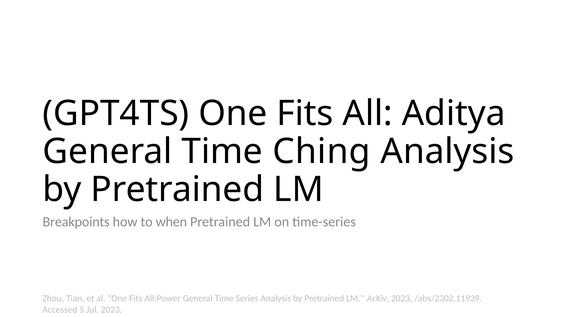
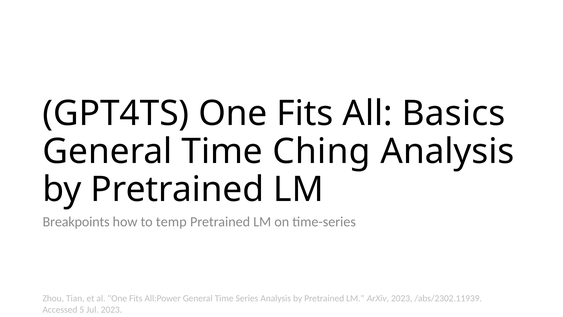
Aditya: Aditya -> Basics
when: when -> temp
